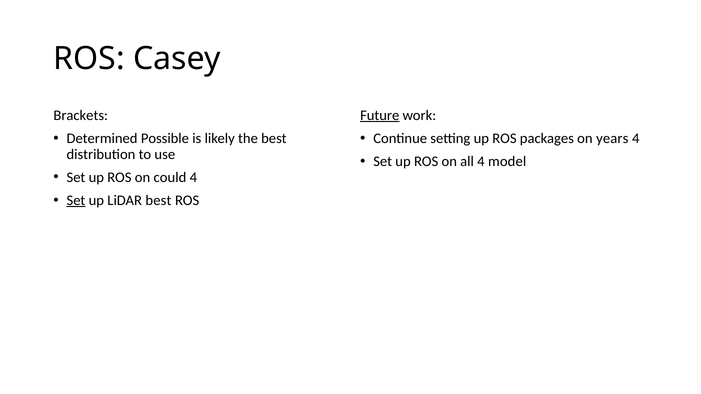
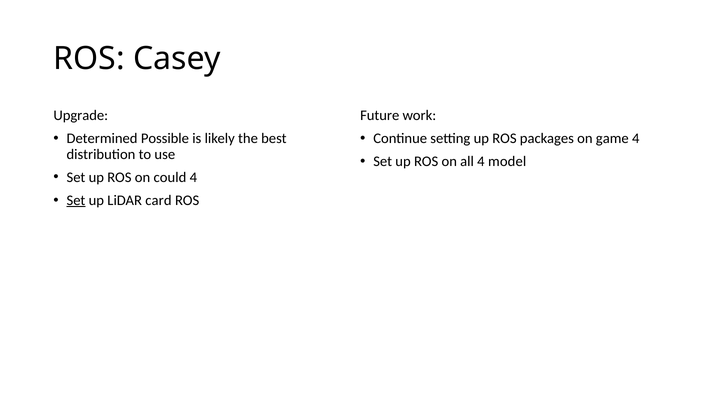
Brackets: Brackets -> Upgrade
Future underline: present -> none
years: years -> game
LiDAR best: best -> card
